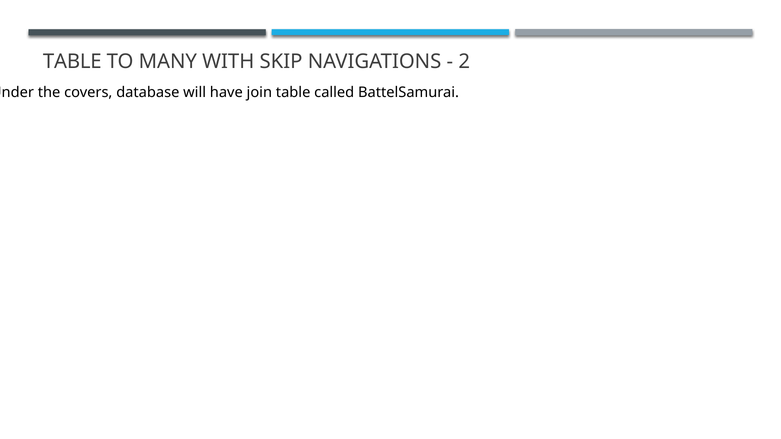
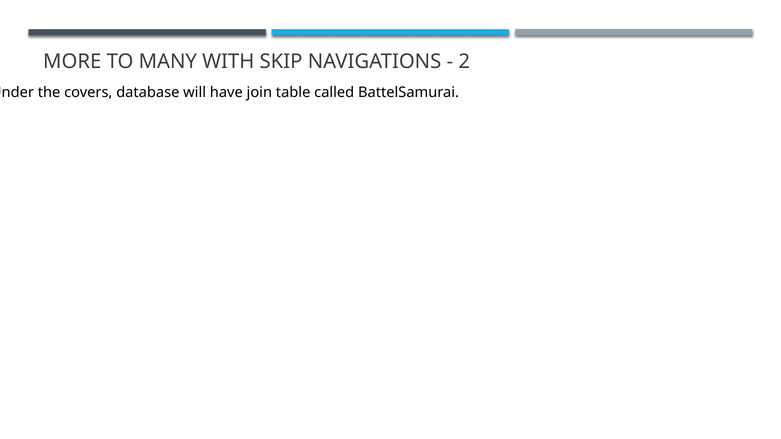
TABLE at (72, 62): TABLE -> MORE
